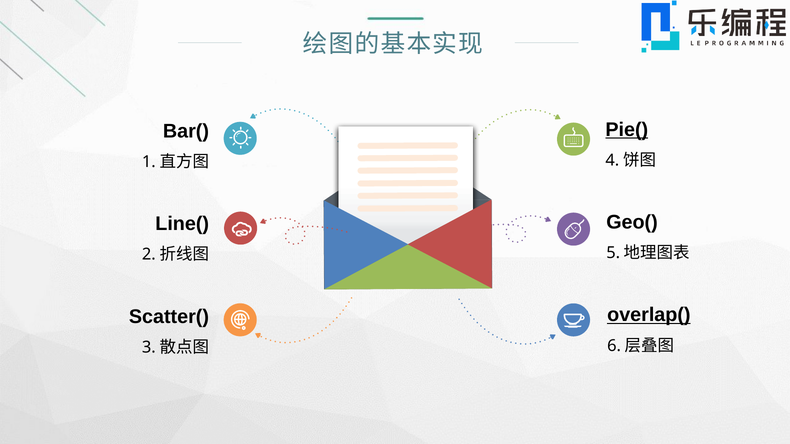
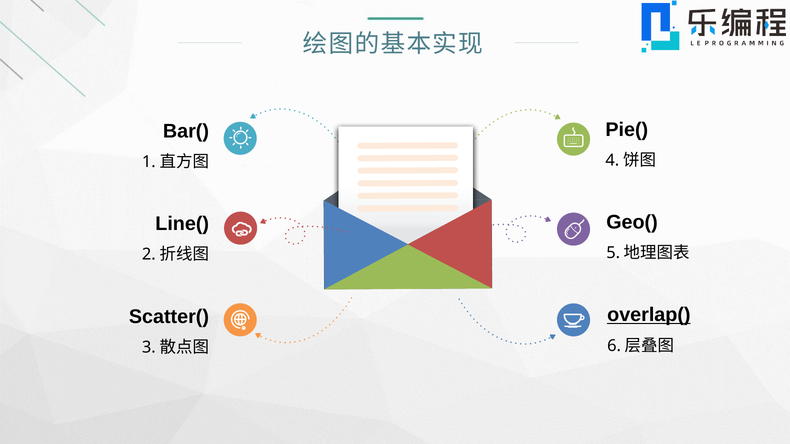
Pie( underline: present -> none
